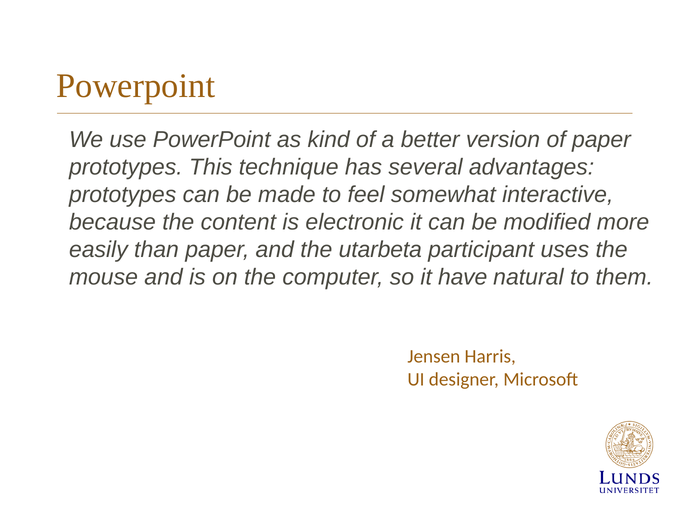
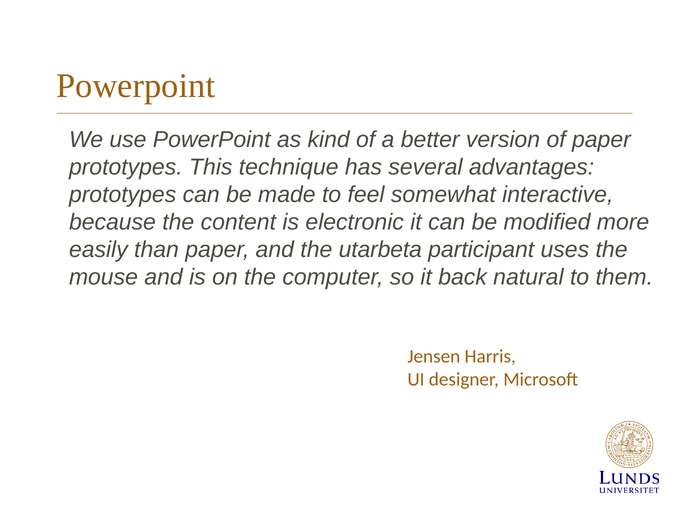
have: have -> back
